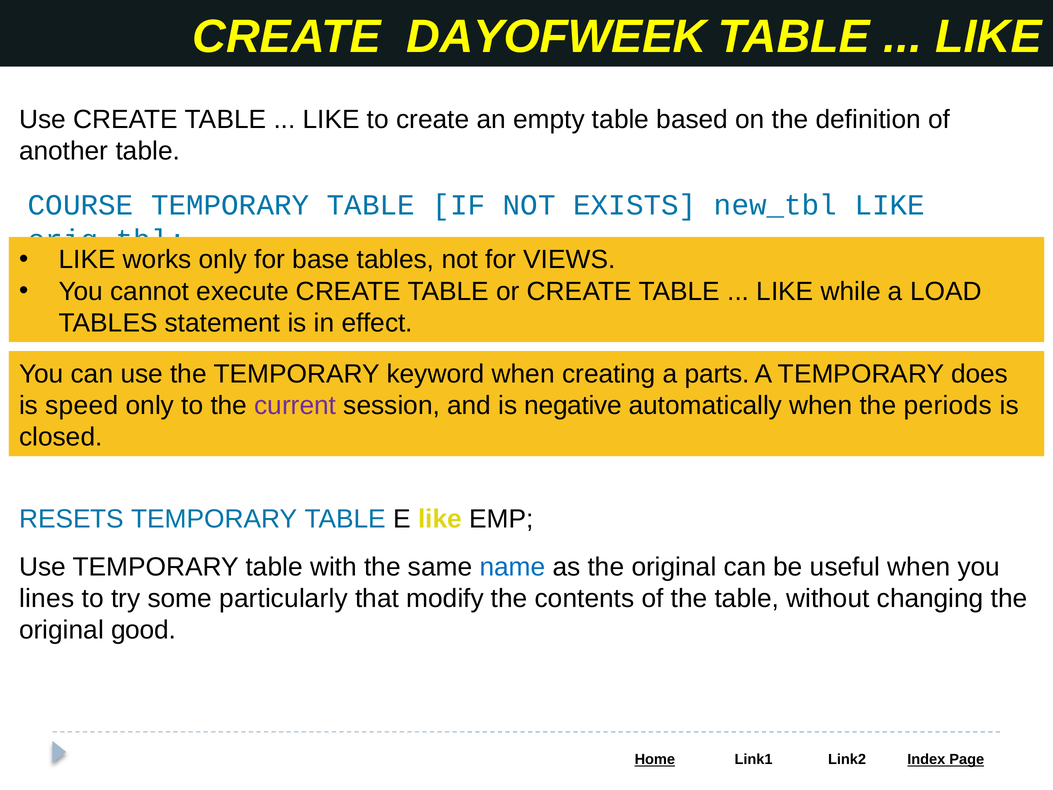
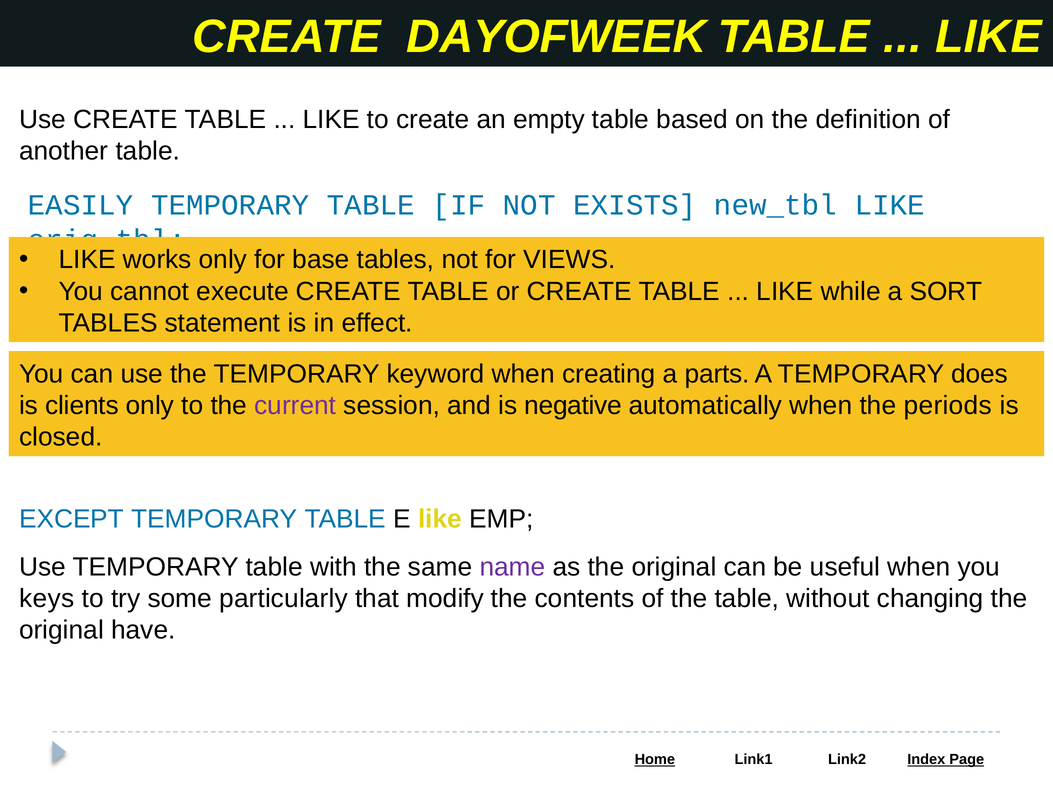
COURSE: COURSE -> EASILY
LOAD: LOAD -> SORT
speed: speed -> clients
RESETS: RESETS -> EXCEPT
name colour: blue -> purple
lines: lines -> keys
good: good -> have
